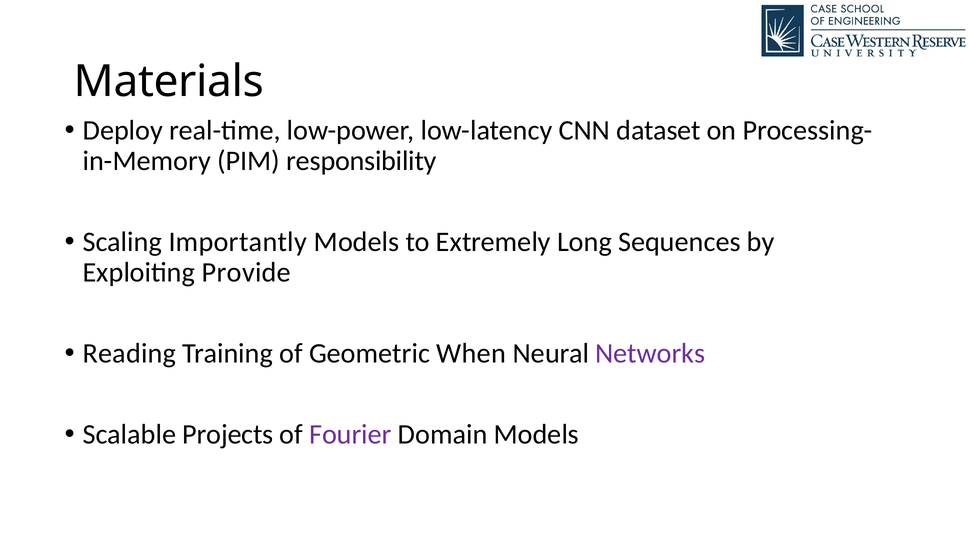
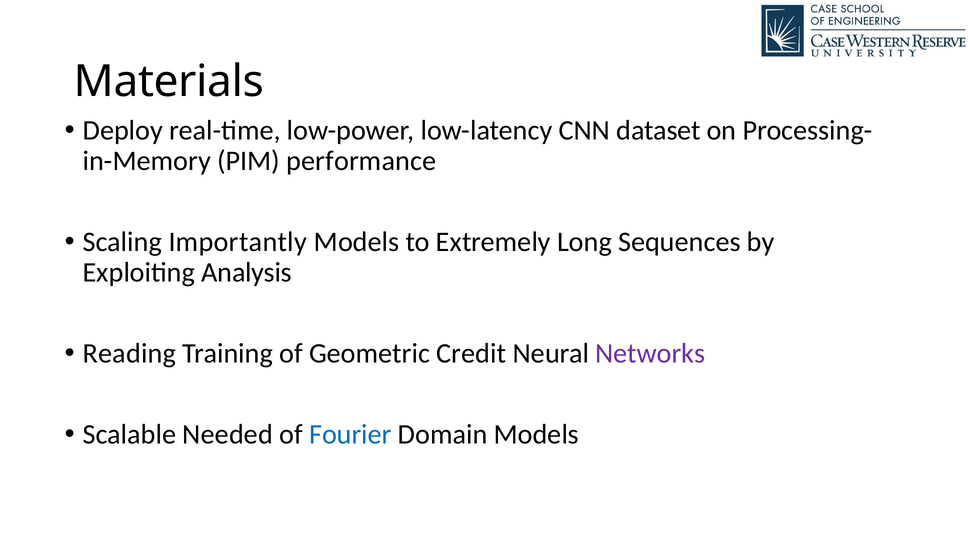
responsibility: responsibility -> performance
Provide: Provide -> Analysis
When: When -> Credit
Projects: Projects -> Needed
Fourier colour: purple -> blue
